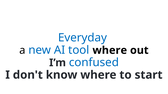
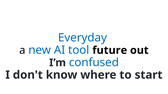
tool where: where -> future
